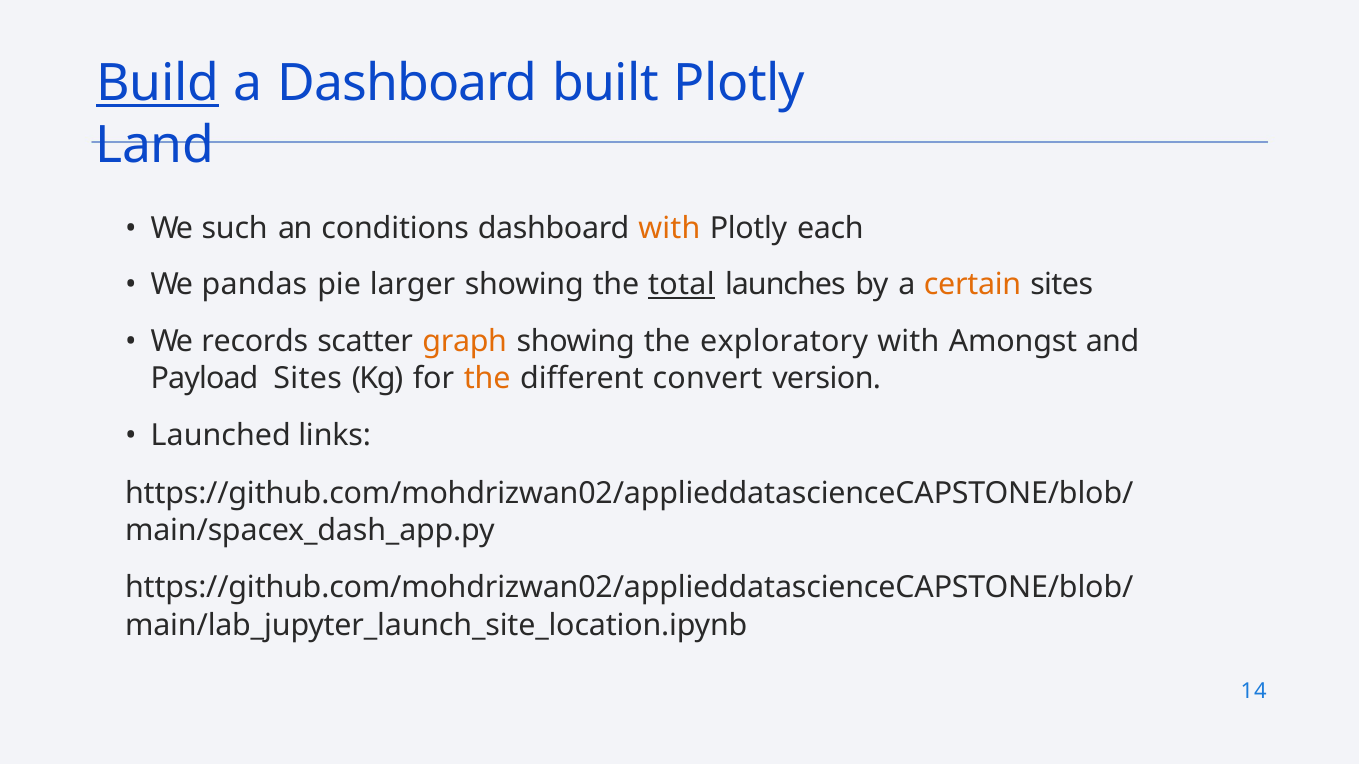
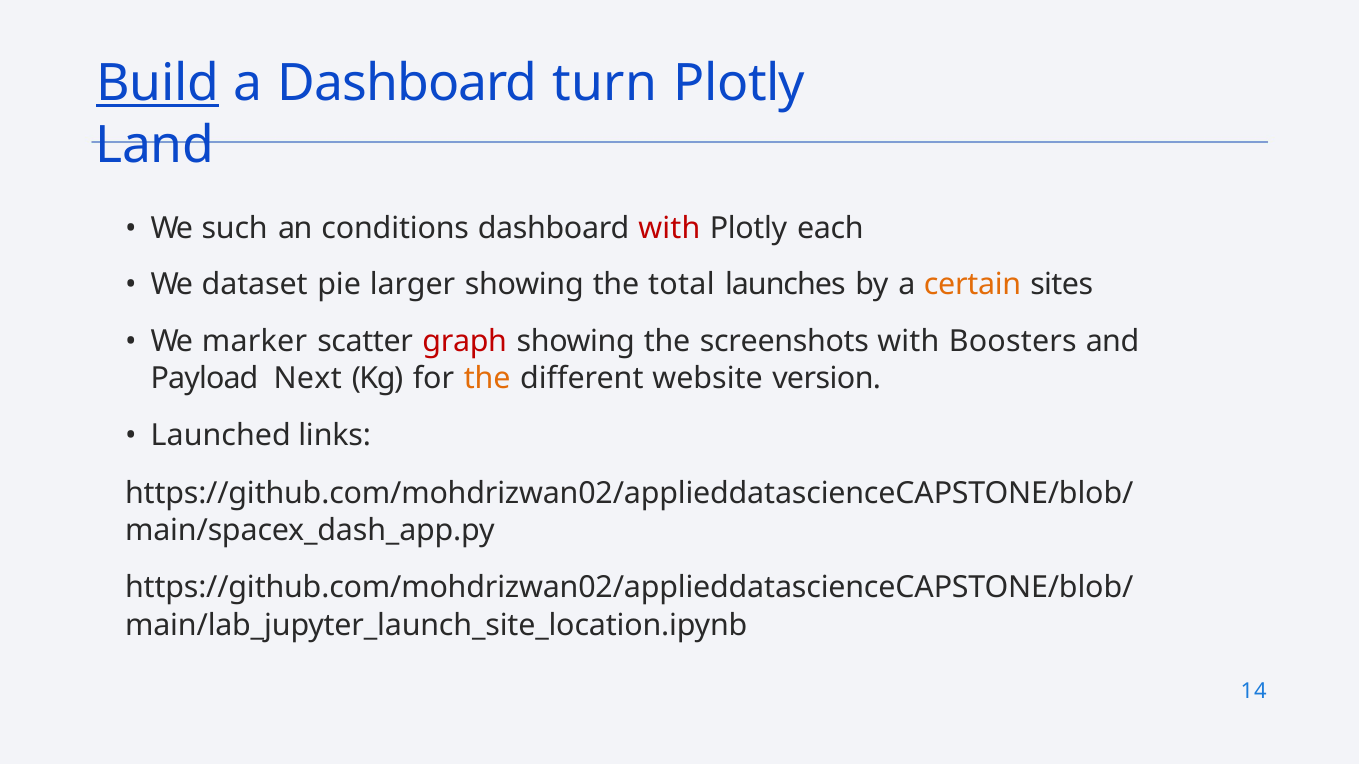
built: built -> turn
with at (669, 229) colour: orange -> red
pandas: pandas -> dataset
total underline: present -> none
records: records -> marker
graph colour: orange -> red
exploratory: exploratory -> screenshots
Amongst: Amongst -> Boosters
Payload Sites: Sites -> Next
convert: convert -> website
